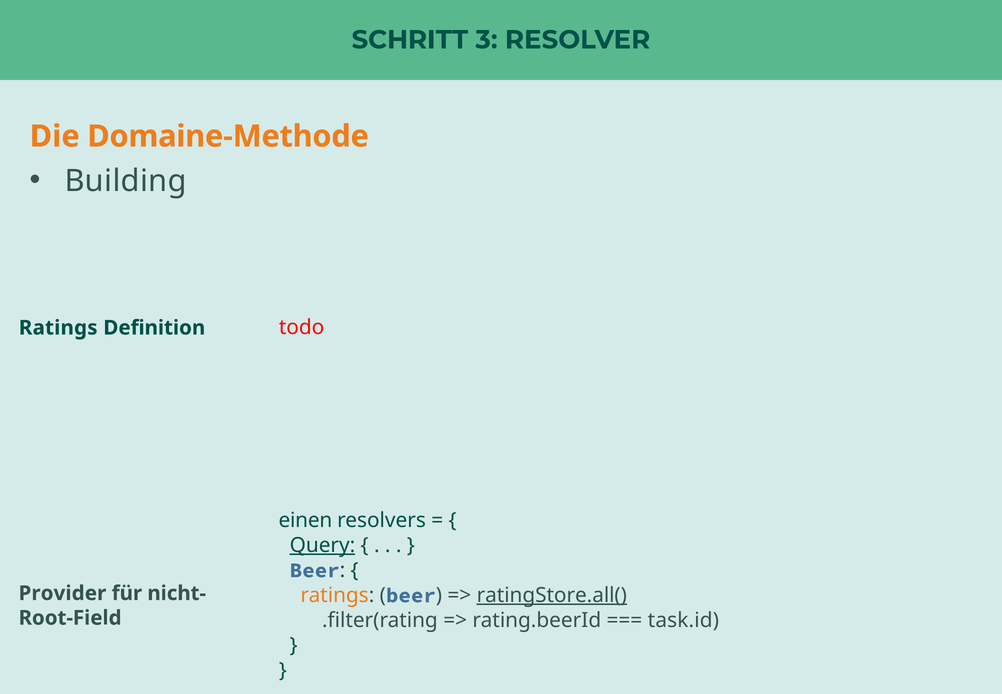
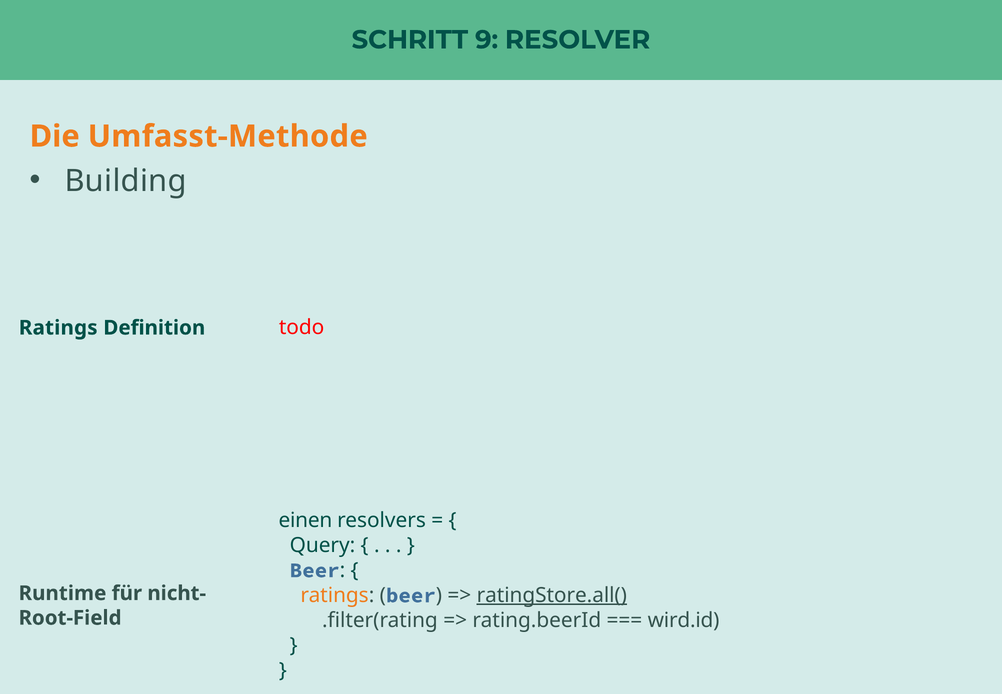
3: 3 -> 9
Domaine-Methode: Domaine-Methode -> Umfasst-Methode
Query underline: present -> none
Provider: Provider -> Runtime
task.id: task.id -> wird.id
